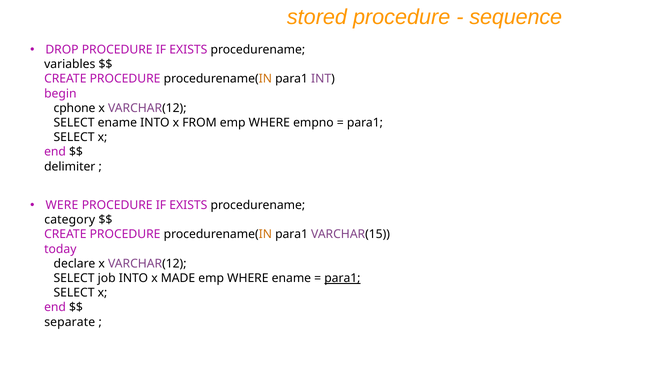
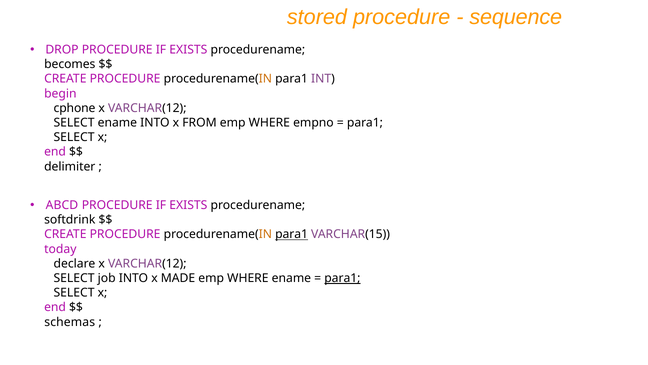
variables: variables -> becomes
WERE: WERE -> ABCD
category: category -> softdrink
para1 at (292, 234) underline: none -> present
separate: separate -> schemas
